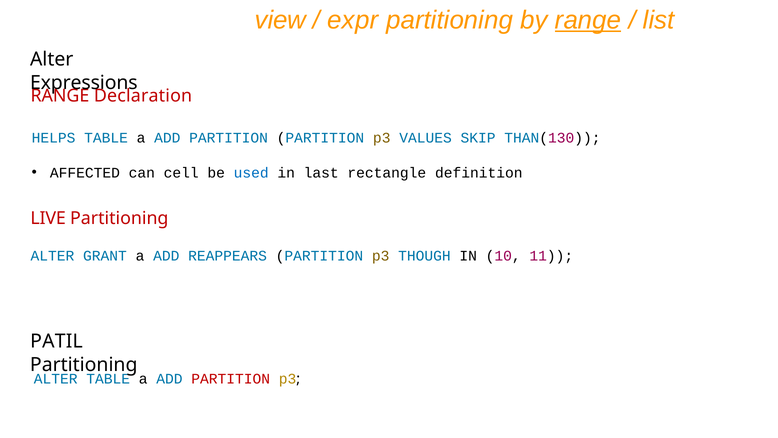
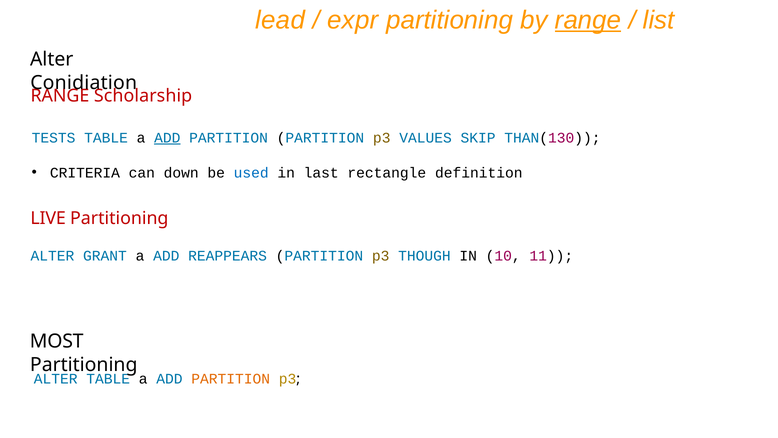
view: view -> lead
Expressions: Expressions -> Conidiation
Declaration: Declaration -> Scholarship
HELPS: HELPS -> TESTS
ADD at (167, 138) underline: none -> present
AFFECTED: AFFECTED -> CRITERIA
cell: cell -> down
PATIL: PATIL -> MOST
PARTITION at (231, 378) colour: red -> orange
